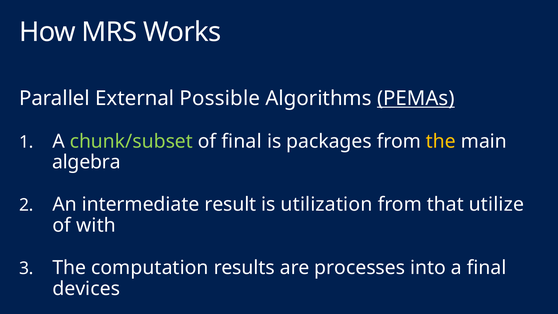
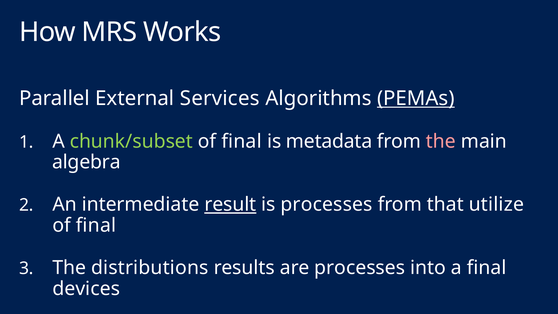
Possible: Possible -> Services
packages: packages -> metadata
the at (441, 141) colour: yellow -> pink
result underline: none -> present
is utilization: utilization -> processes
with at (96, 225): with -> final
computation: computation -> distributions
